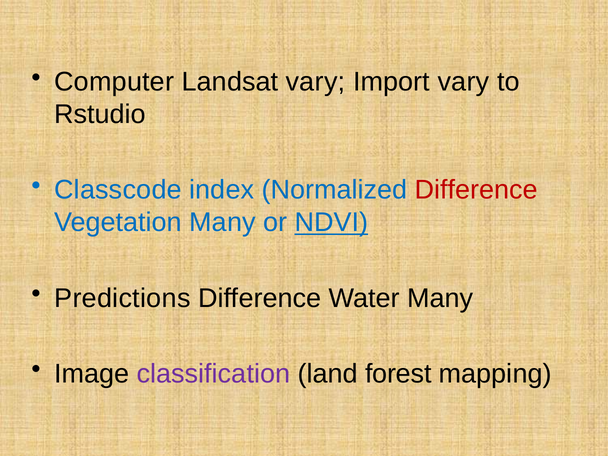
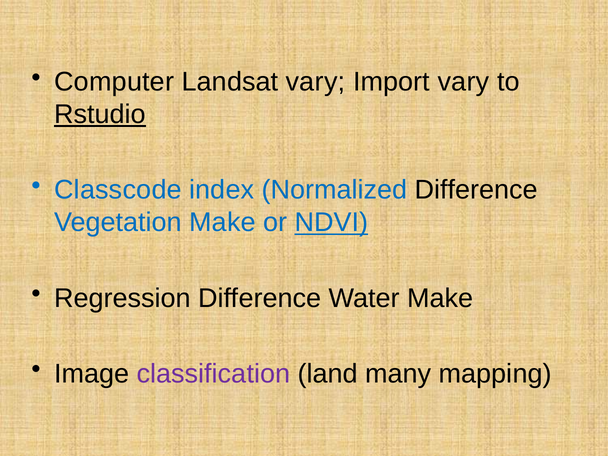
Rstudio underline: none -> present
Difference at (476, 190) colour: red -> black
Vegetation Many: Many -> Make
Predictions: Predictions -> Regression
Water Many: Many -> Make
forest: forest -> many
